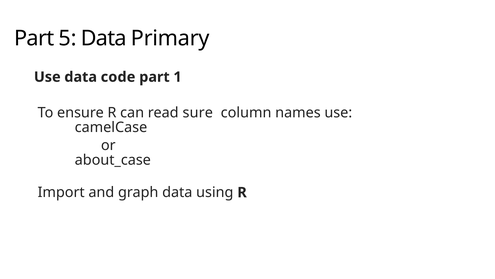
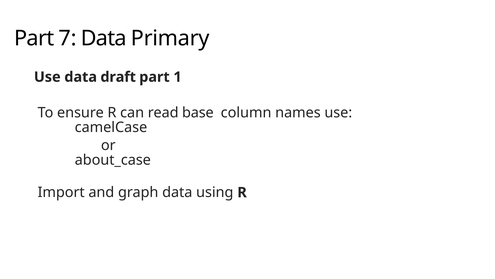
5: 5 -> 7
code: code -> draft
sure: sure -> base
